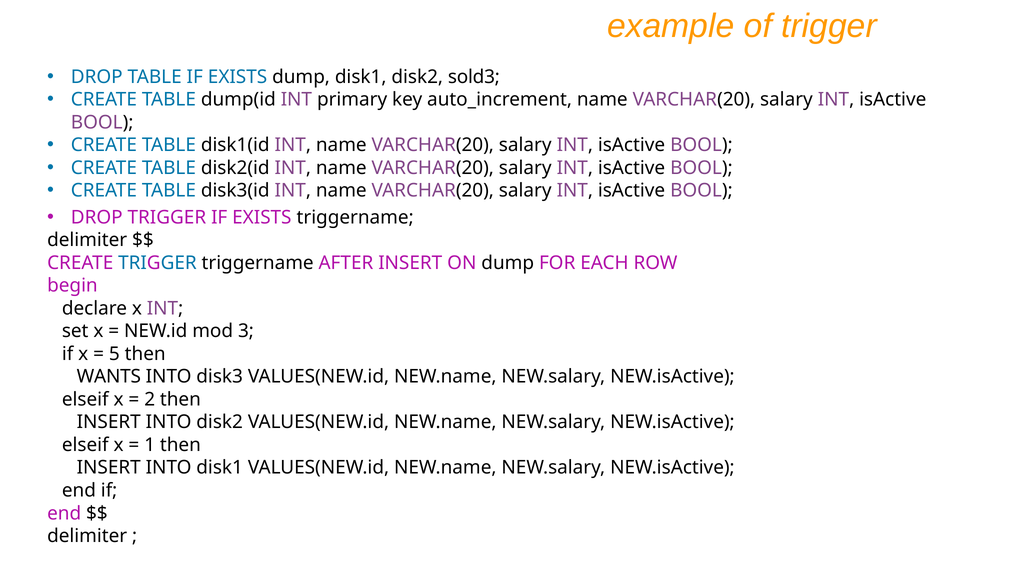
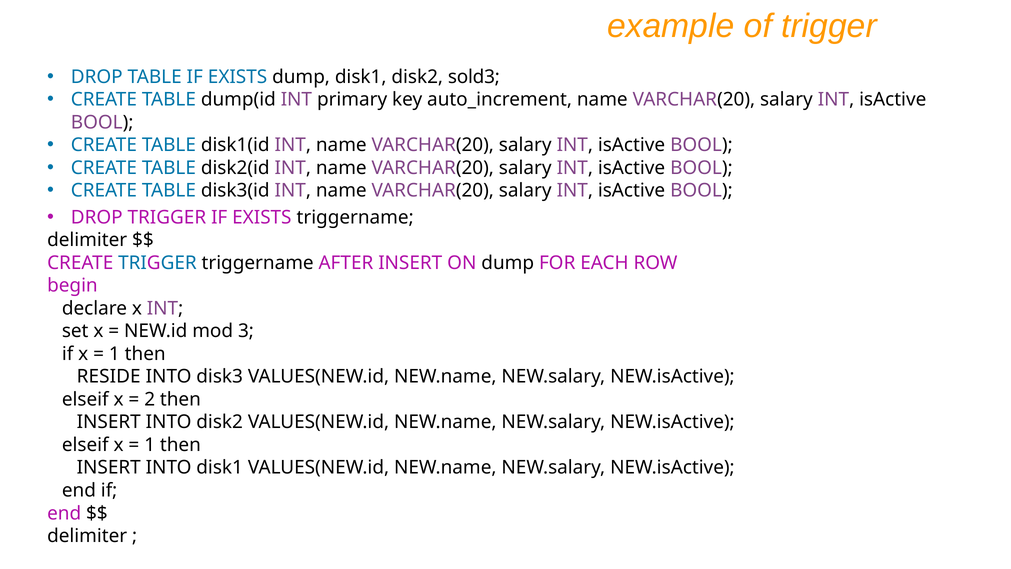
5 at (114, 354): 5 -> 1
WANTS: WANTS -> RESIDE
